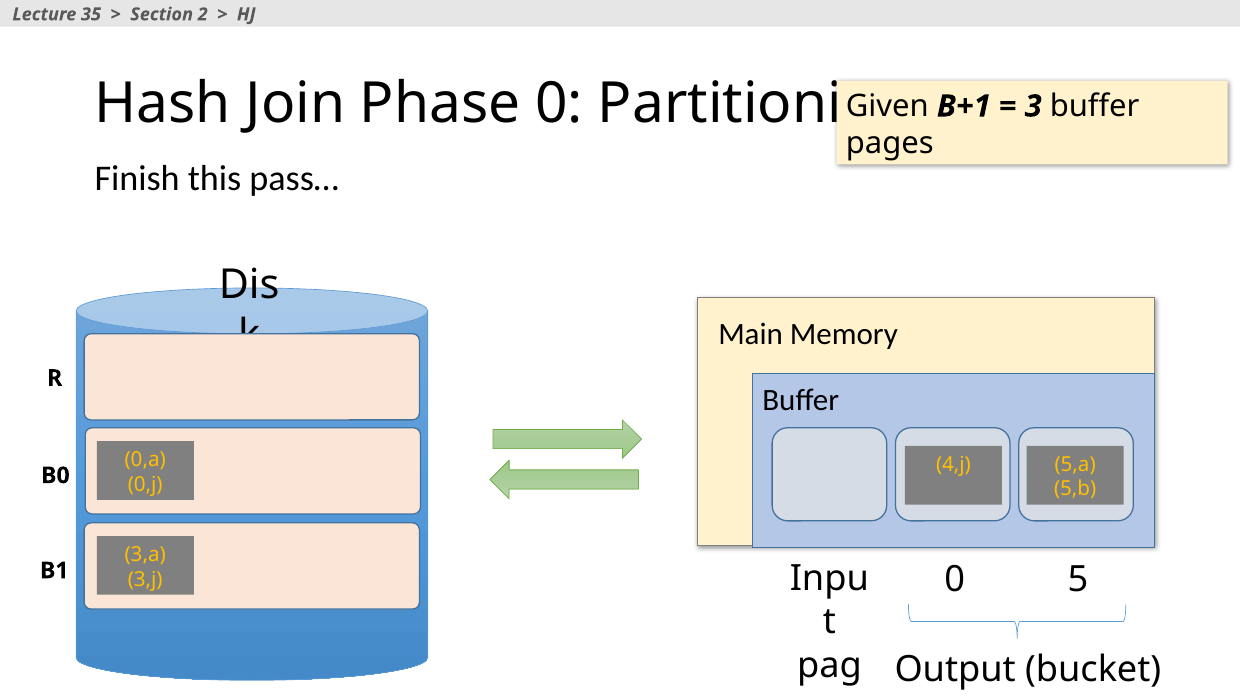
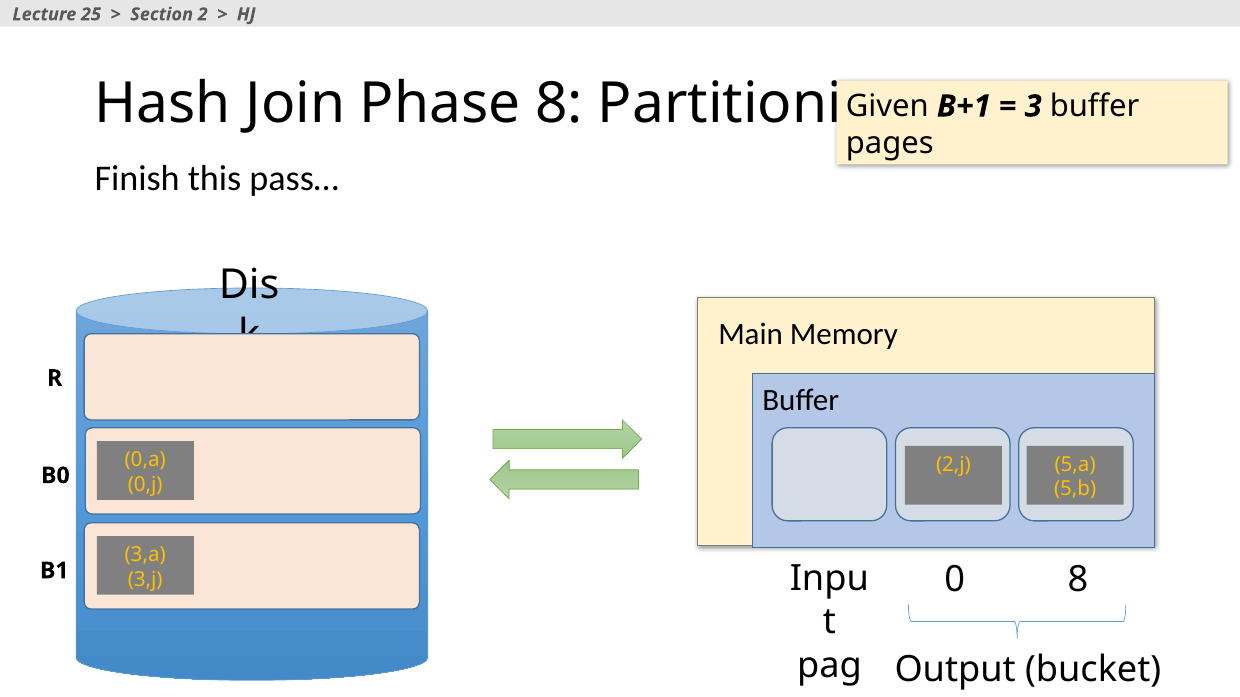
35: 35 -> 25
Phase 0: 0 -> 8
4,j: 4,j -> 2,j
0 5: 5 -> 8
